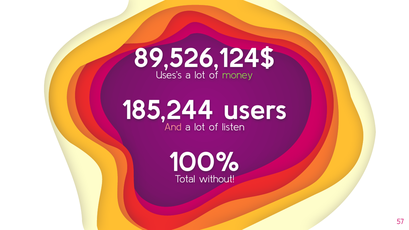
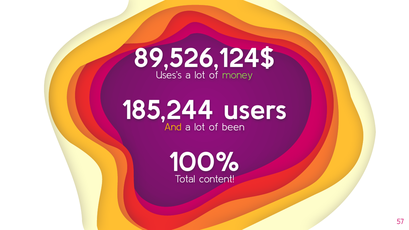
And colour: pink -> yellow
listen: listen -> been
without: without -> content
